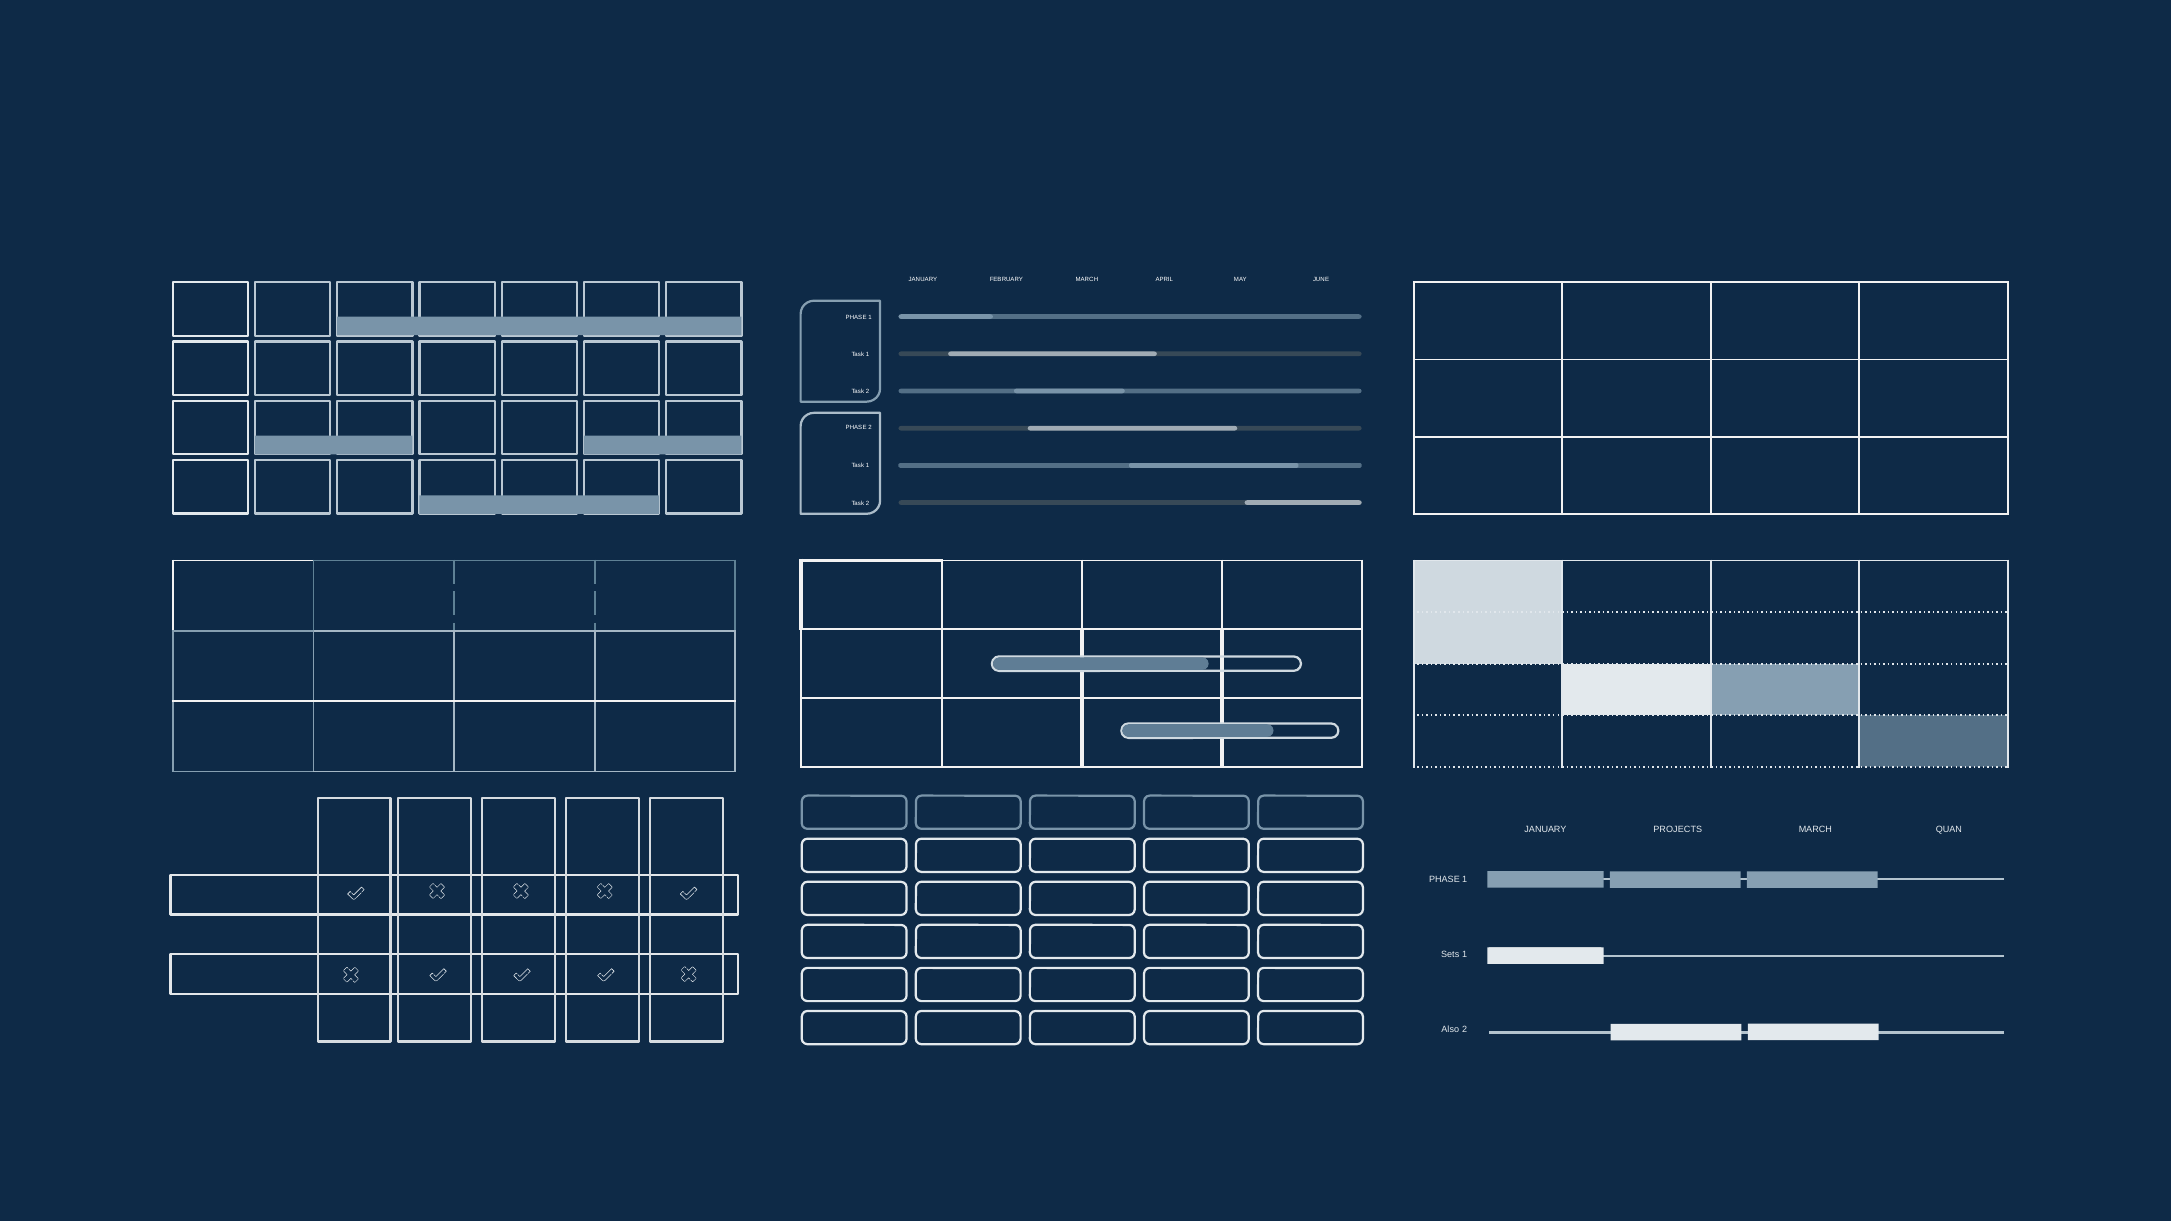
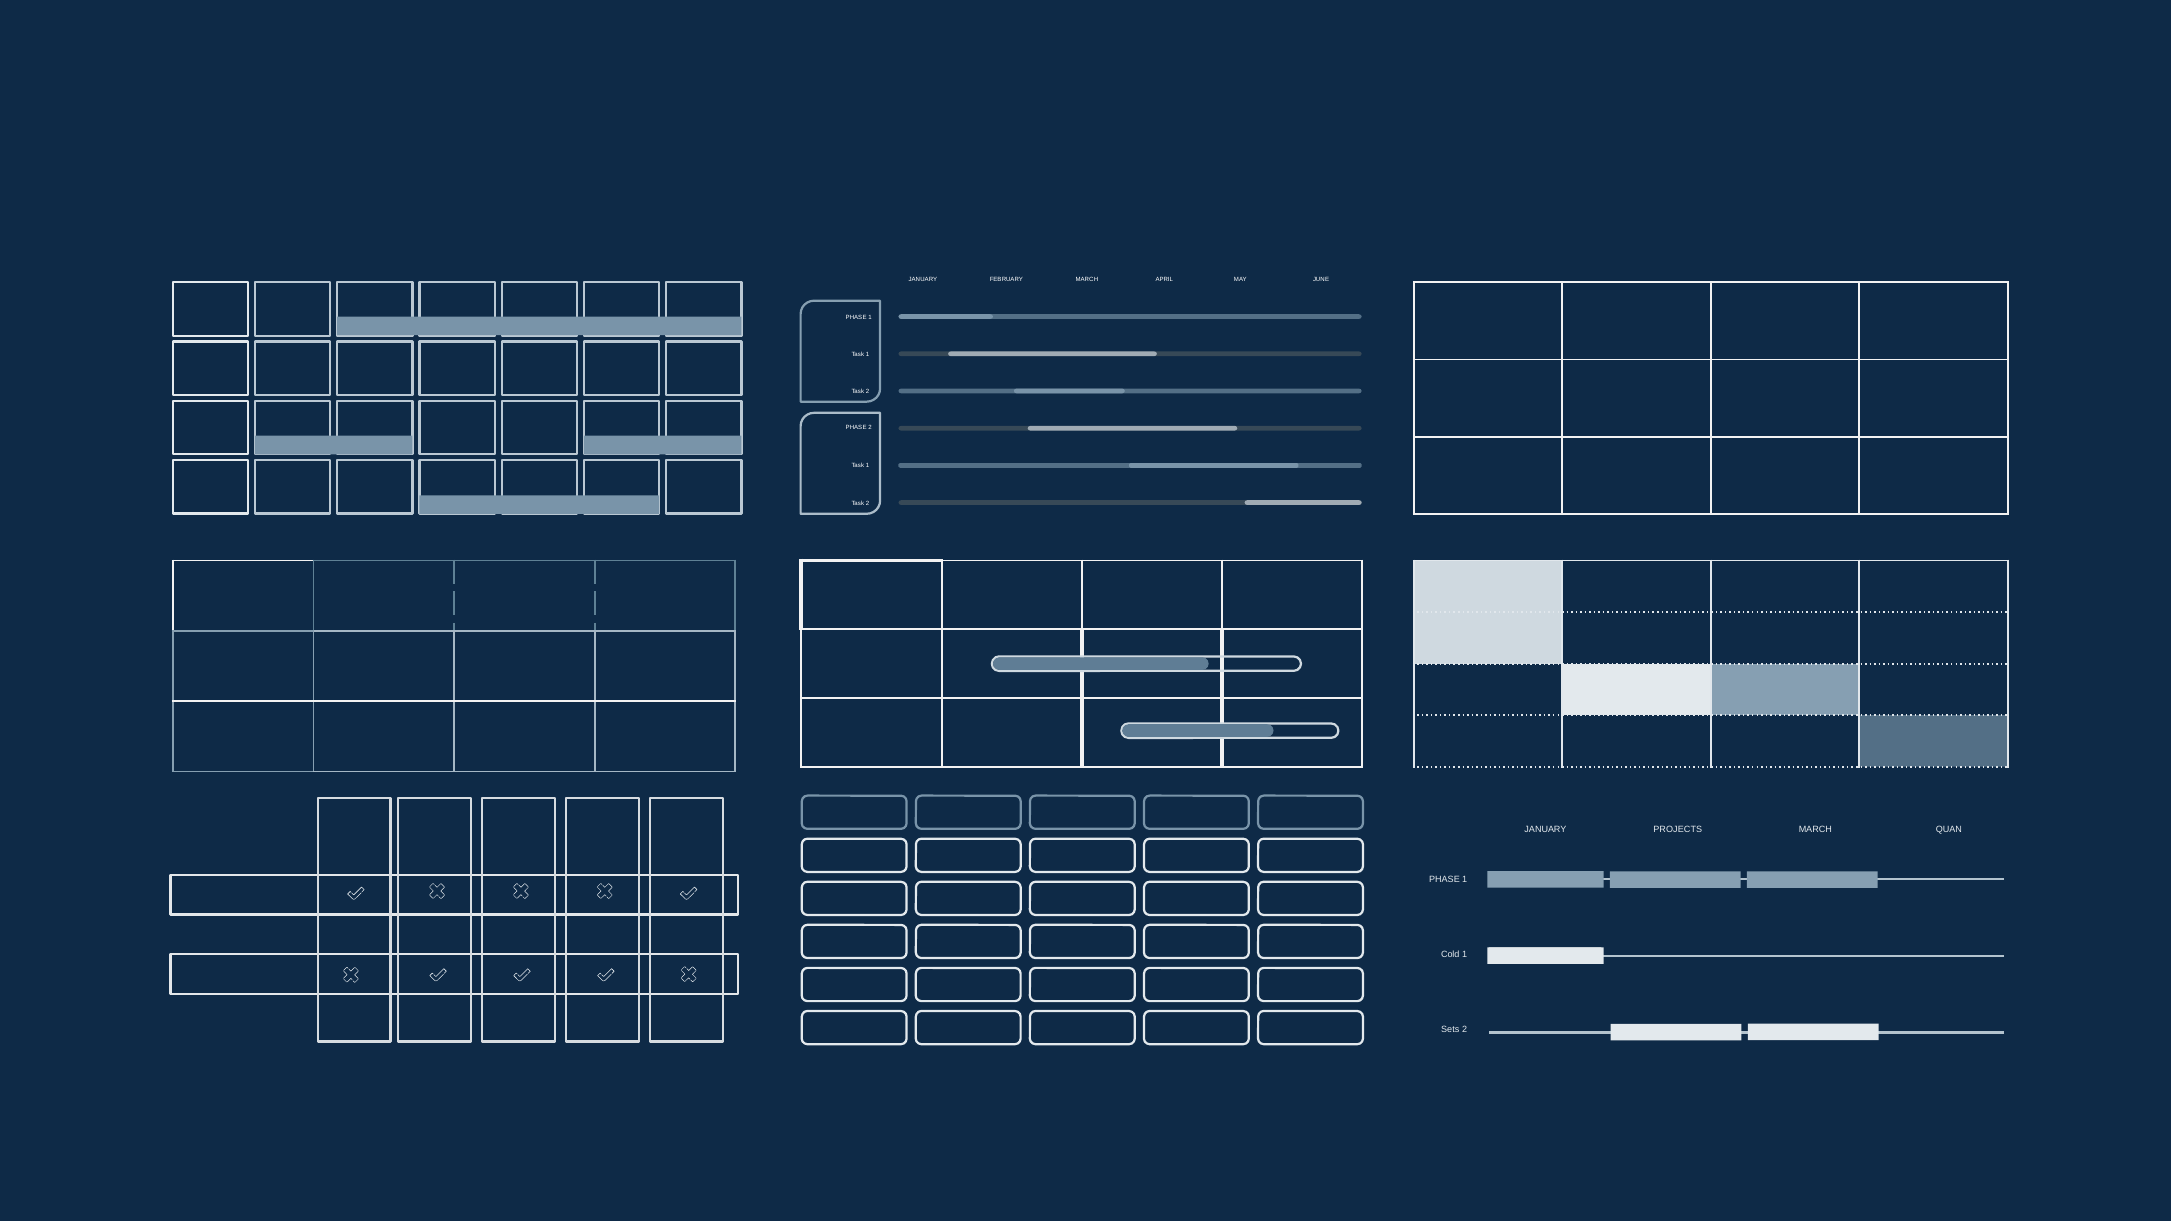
Sets: Sets -> Cold
Also: Also -> Sets
